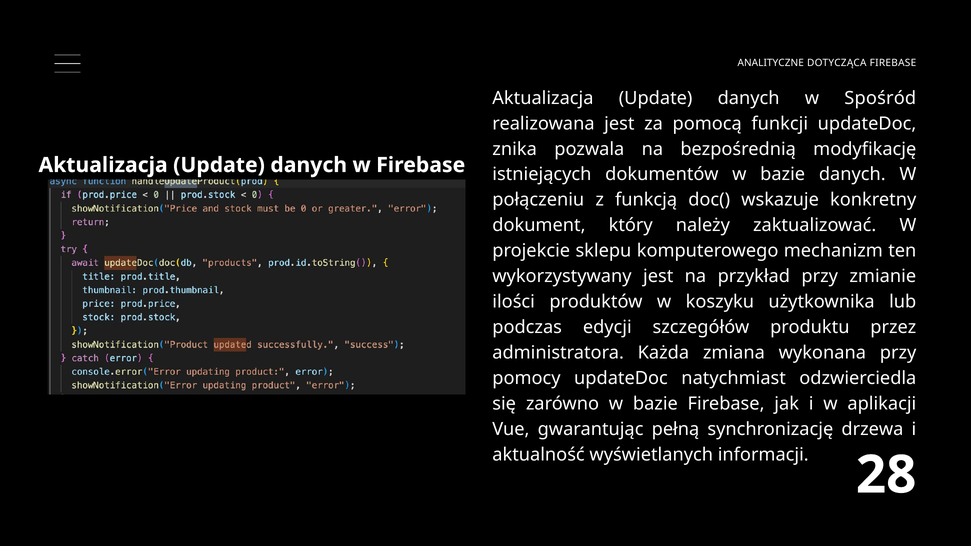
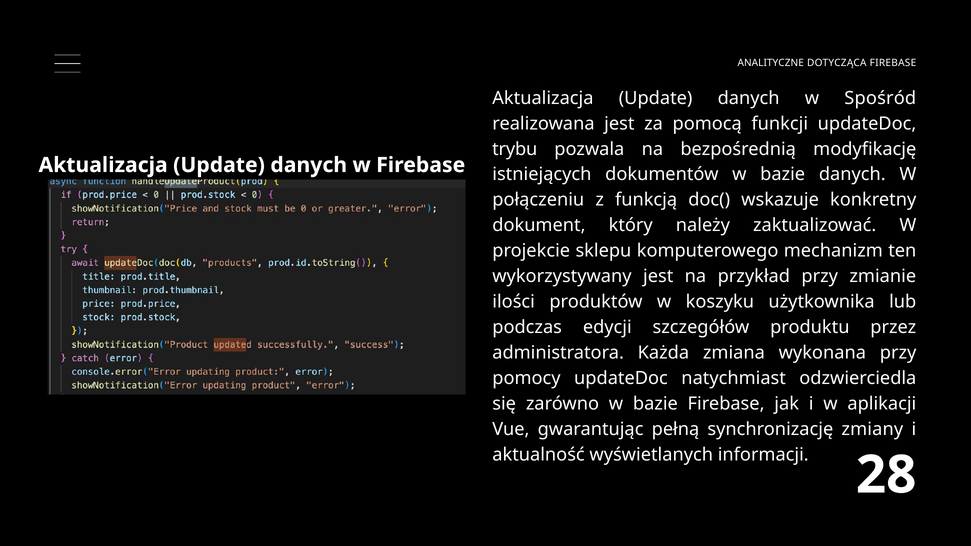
znika: znika -> trybu
drzewa: drzewa -> zmiany
